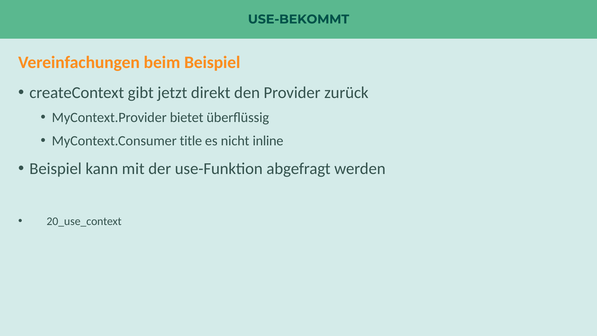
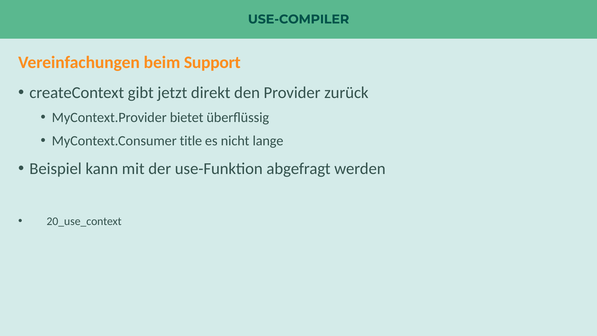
USE-BEKOMMT: USE-BEKOMMT -> USE-COMPILER
beim Beispiel: Beispiel -> Support
inline: inline -> lange
